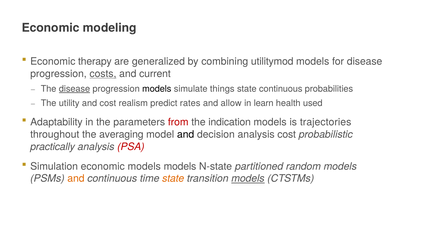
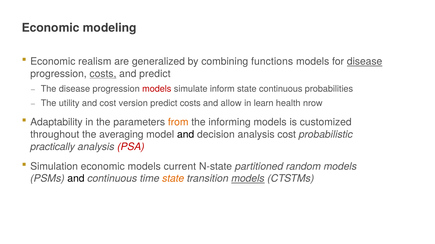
therapy: therapy -> realism
utilitymod: utilitymod -> functions
disease at (365, 62) underline: none -> present
and current: current -> predict
disease at (74, 89) underline: present -> none
models at (157, 89) colour: black -> red
things: things -> inform
realism: realism -> version
predict rates: rates -> costs
used: used -> nrow
from colour: red -> orange
indication: indication -> informing
trajectories: trajectories -> customized
models models: models -> current
and at (76, 179) colour: orange -> black
